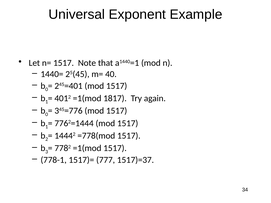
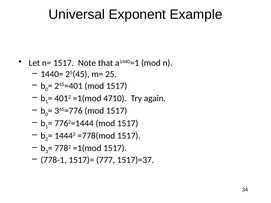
40: 40 -> 25
1817: 1817 -> 4710
